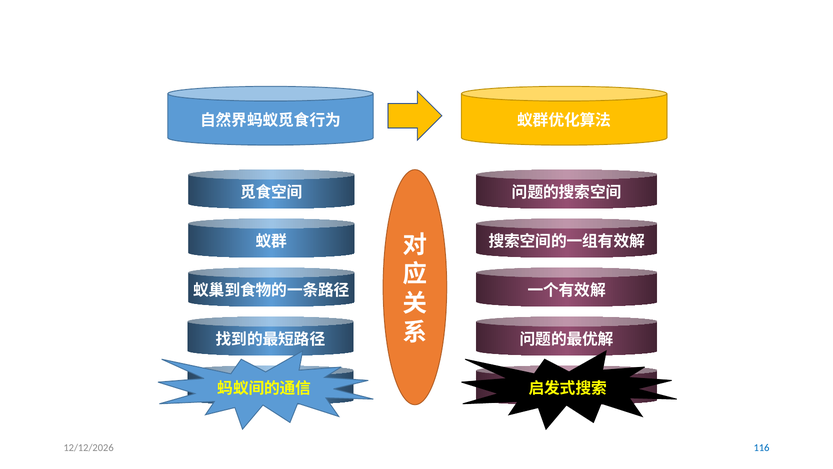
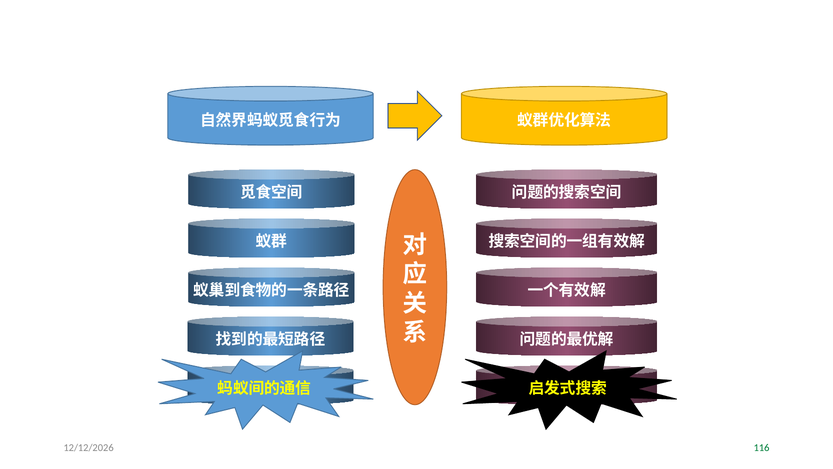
116 colour: blue -> green
